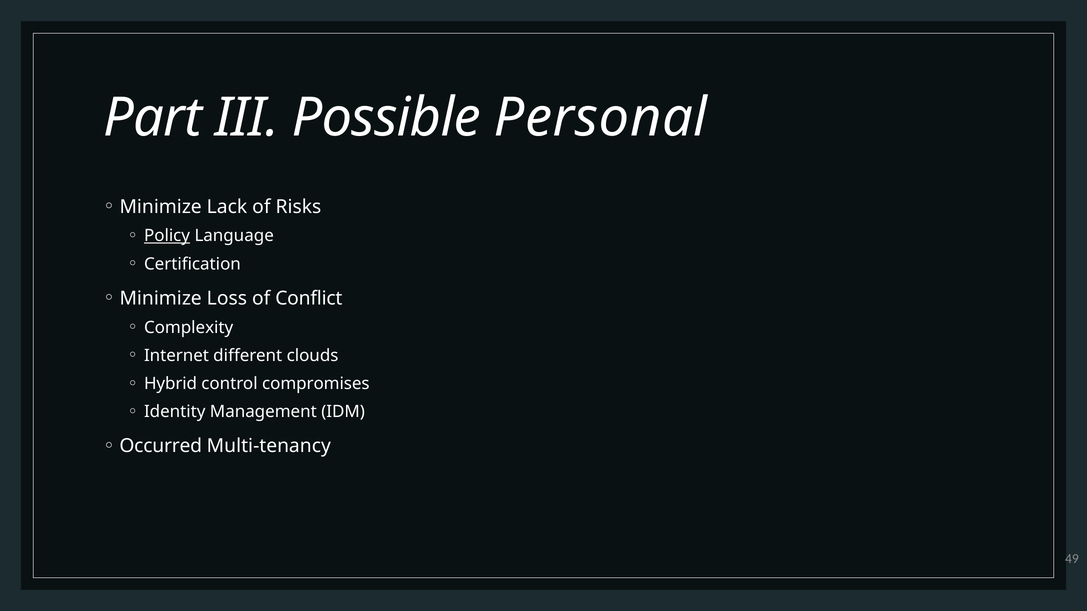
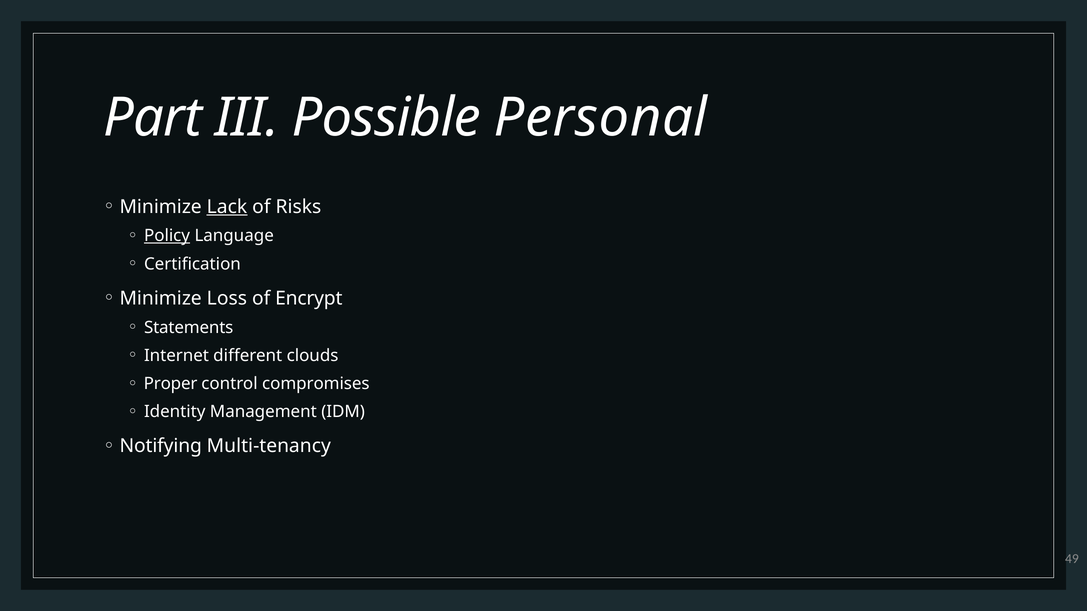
Lack underline: none -> present
Conflict: Conflict -> Encrypt
Complexity: Complexity -> Statements
Hybrid: Hybrid -> Proper
Occurred: Occurred -> Notifying
